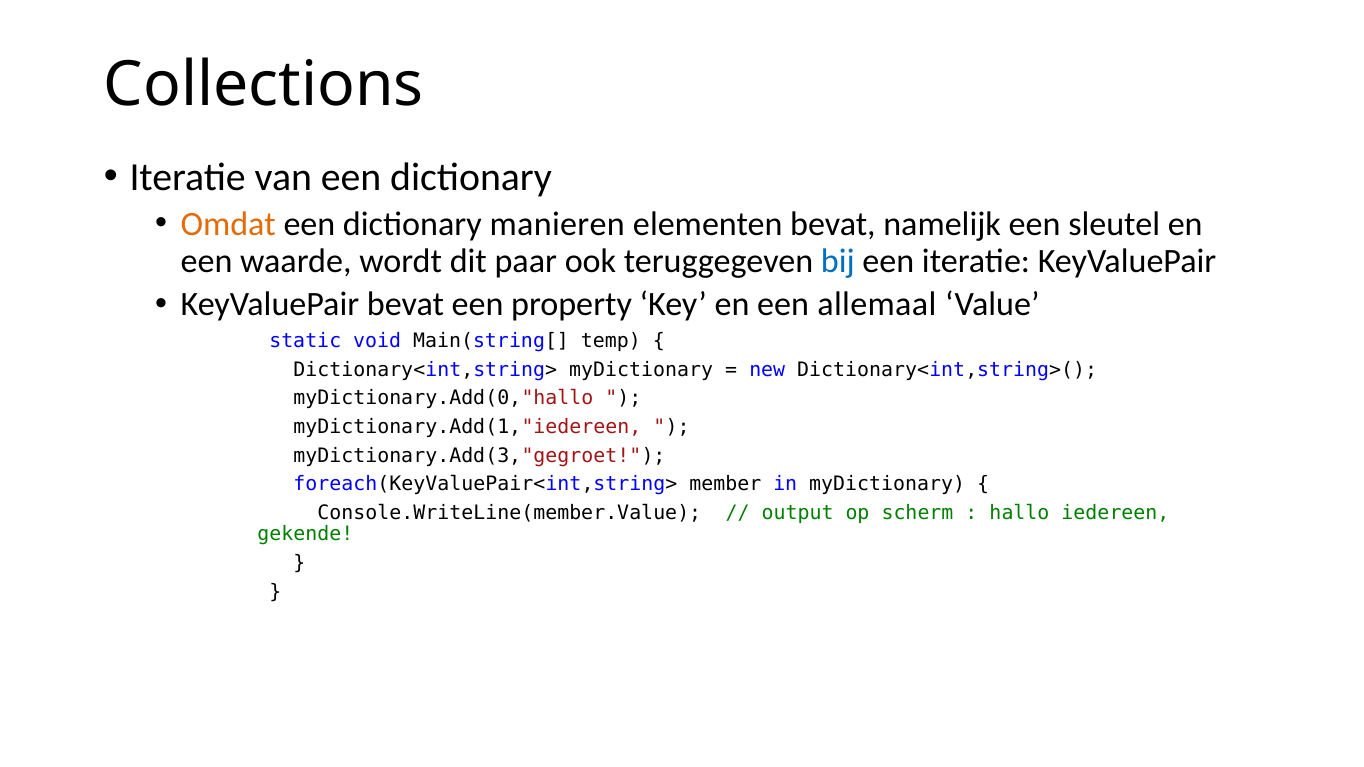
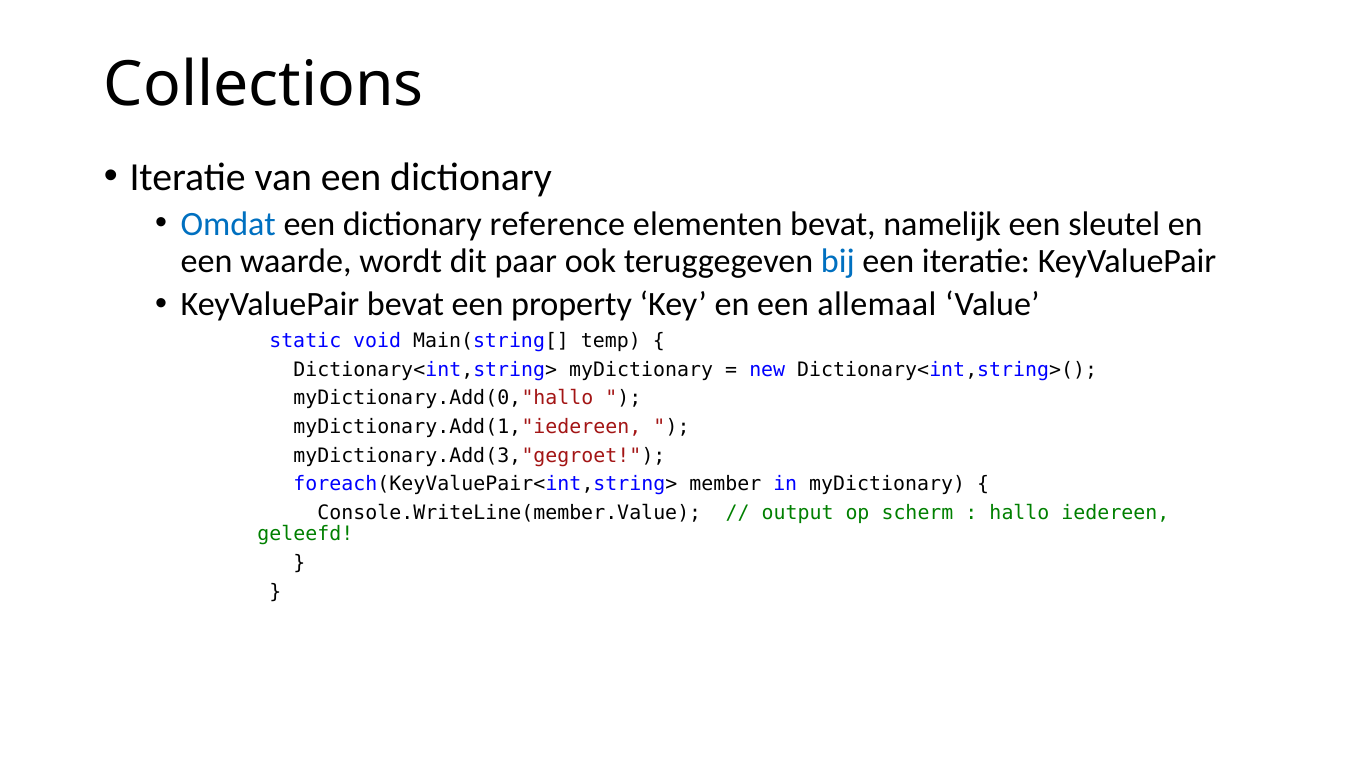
Omdat colour: orange -> blue
manieren: manieren -> reference
gekende: gekende -> geleefd
